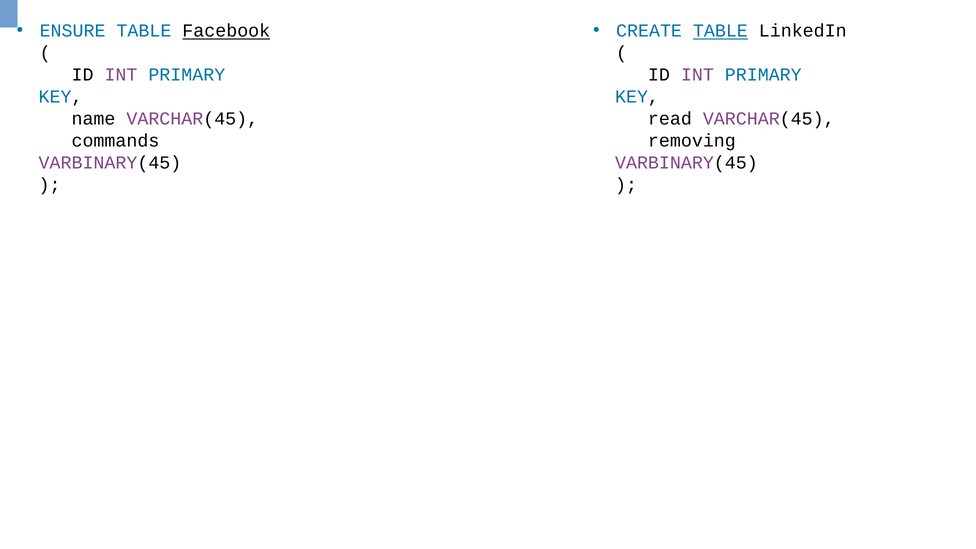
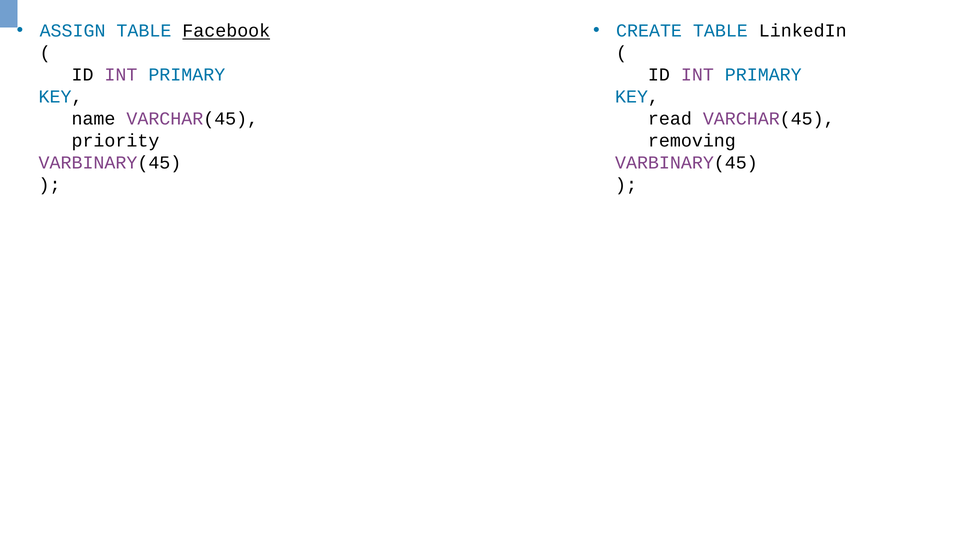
ENSURE: ENSURE -> ASSIGN
TABLE at (720, 31) underline: present -> none
commands: commands -> priority
